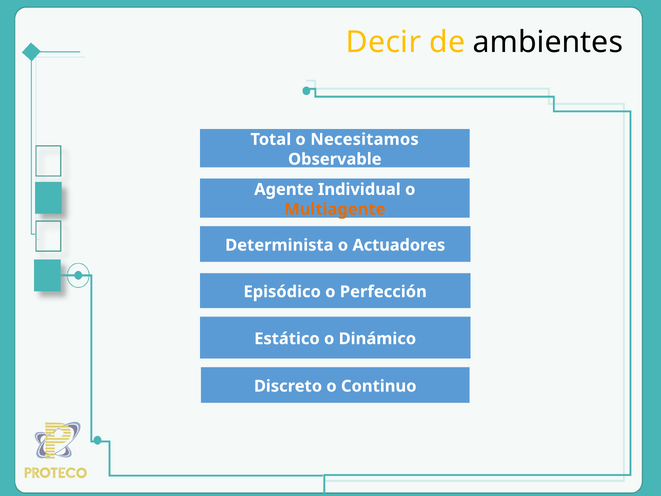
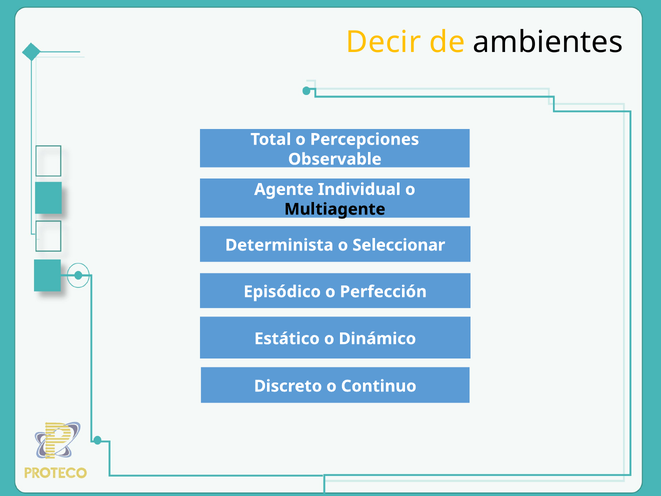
Necesitamos: Necesitamos -> Percepciones
Multiagente colour: orange -> black
Actuadores: Actuadores -> Seleccionar
